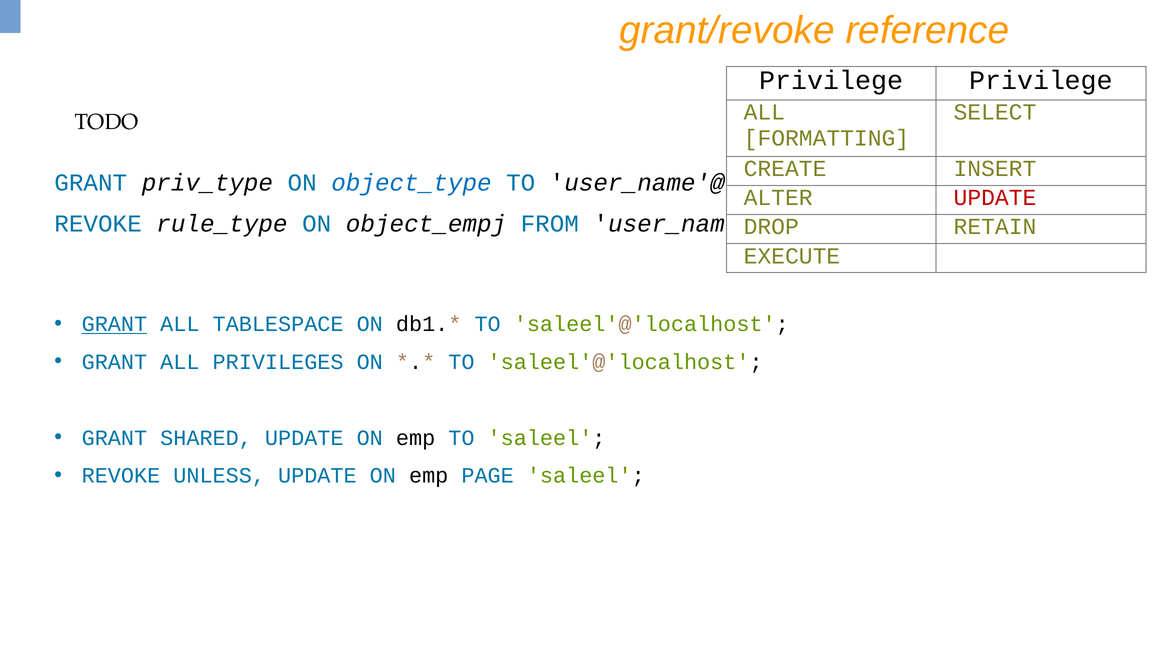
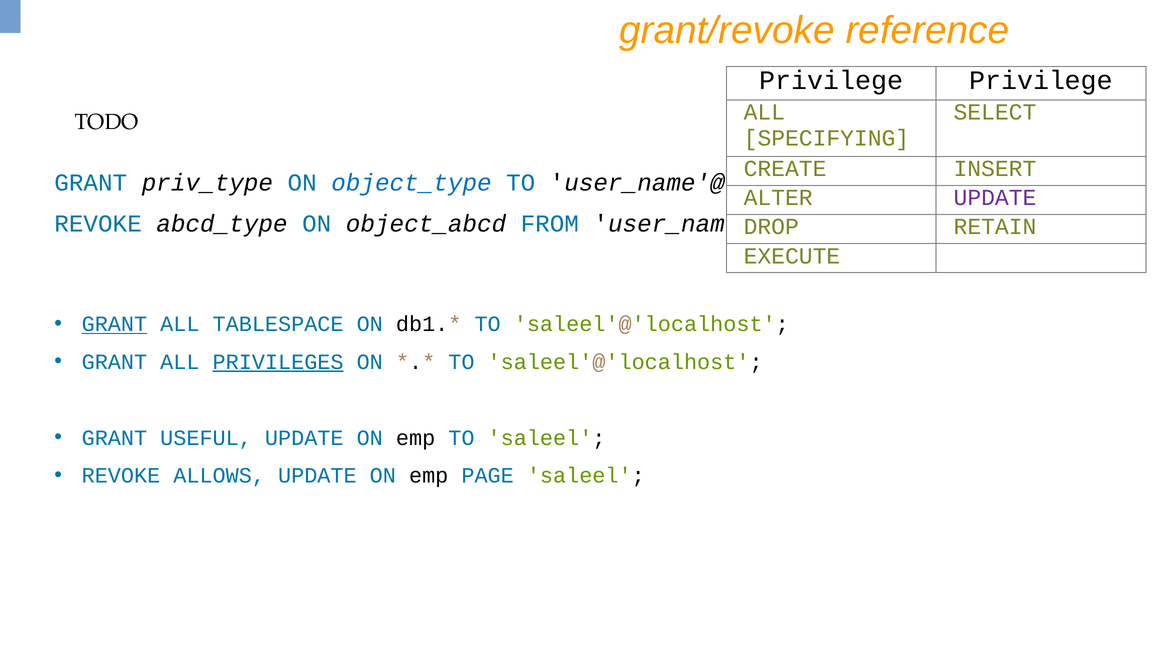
FORMATTING: FORMATTING -> SPECIFYING
UPDATE at (995, 198) colour: red -> purple
rule_type: rule_type -> abcd_type
object_empj: object_empj -> object_abcd
PRIVILEGES underline: none -> present
SHARED: SHARED -> USEFUL
UNLESS: UNLESS -> ALLOWS
